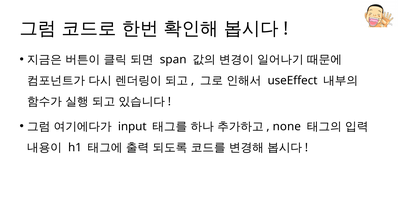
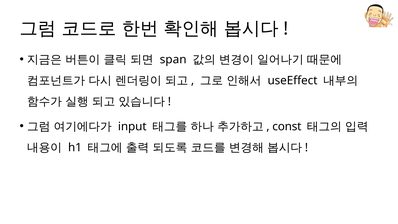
none: none -> const
